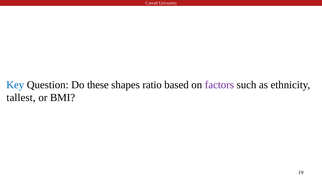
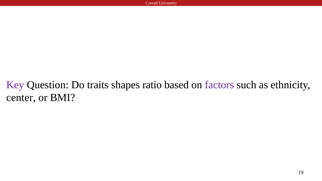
Key colour: blue -> purple
these: these -> traits
tallest: tallest -> center
